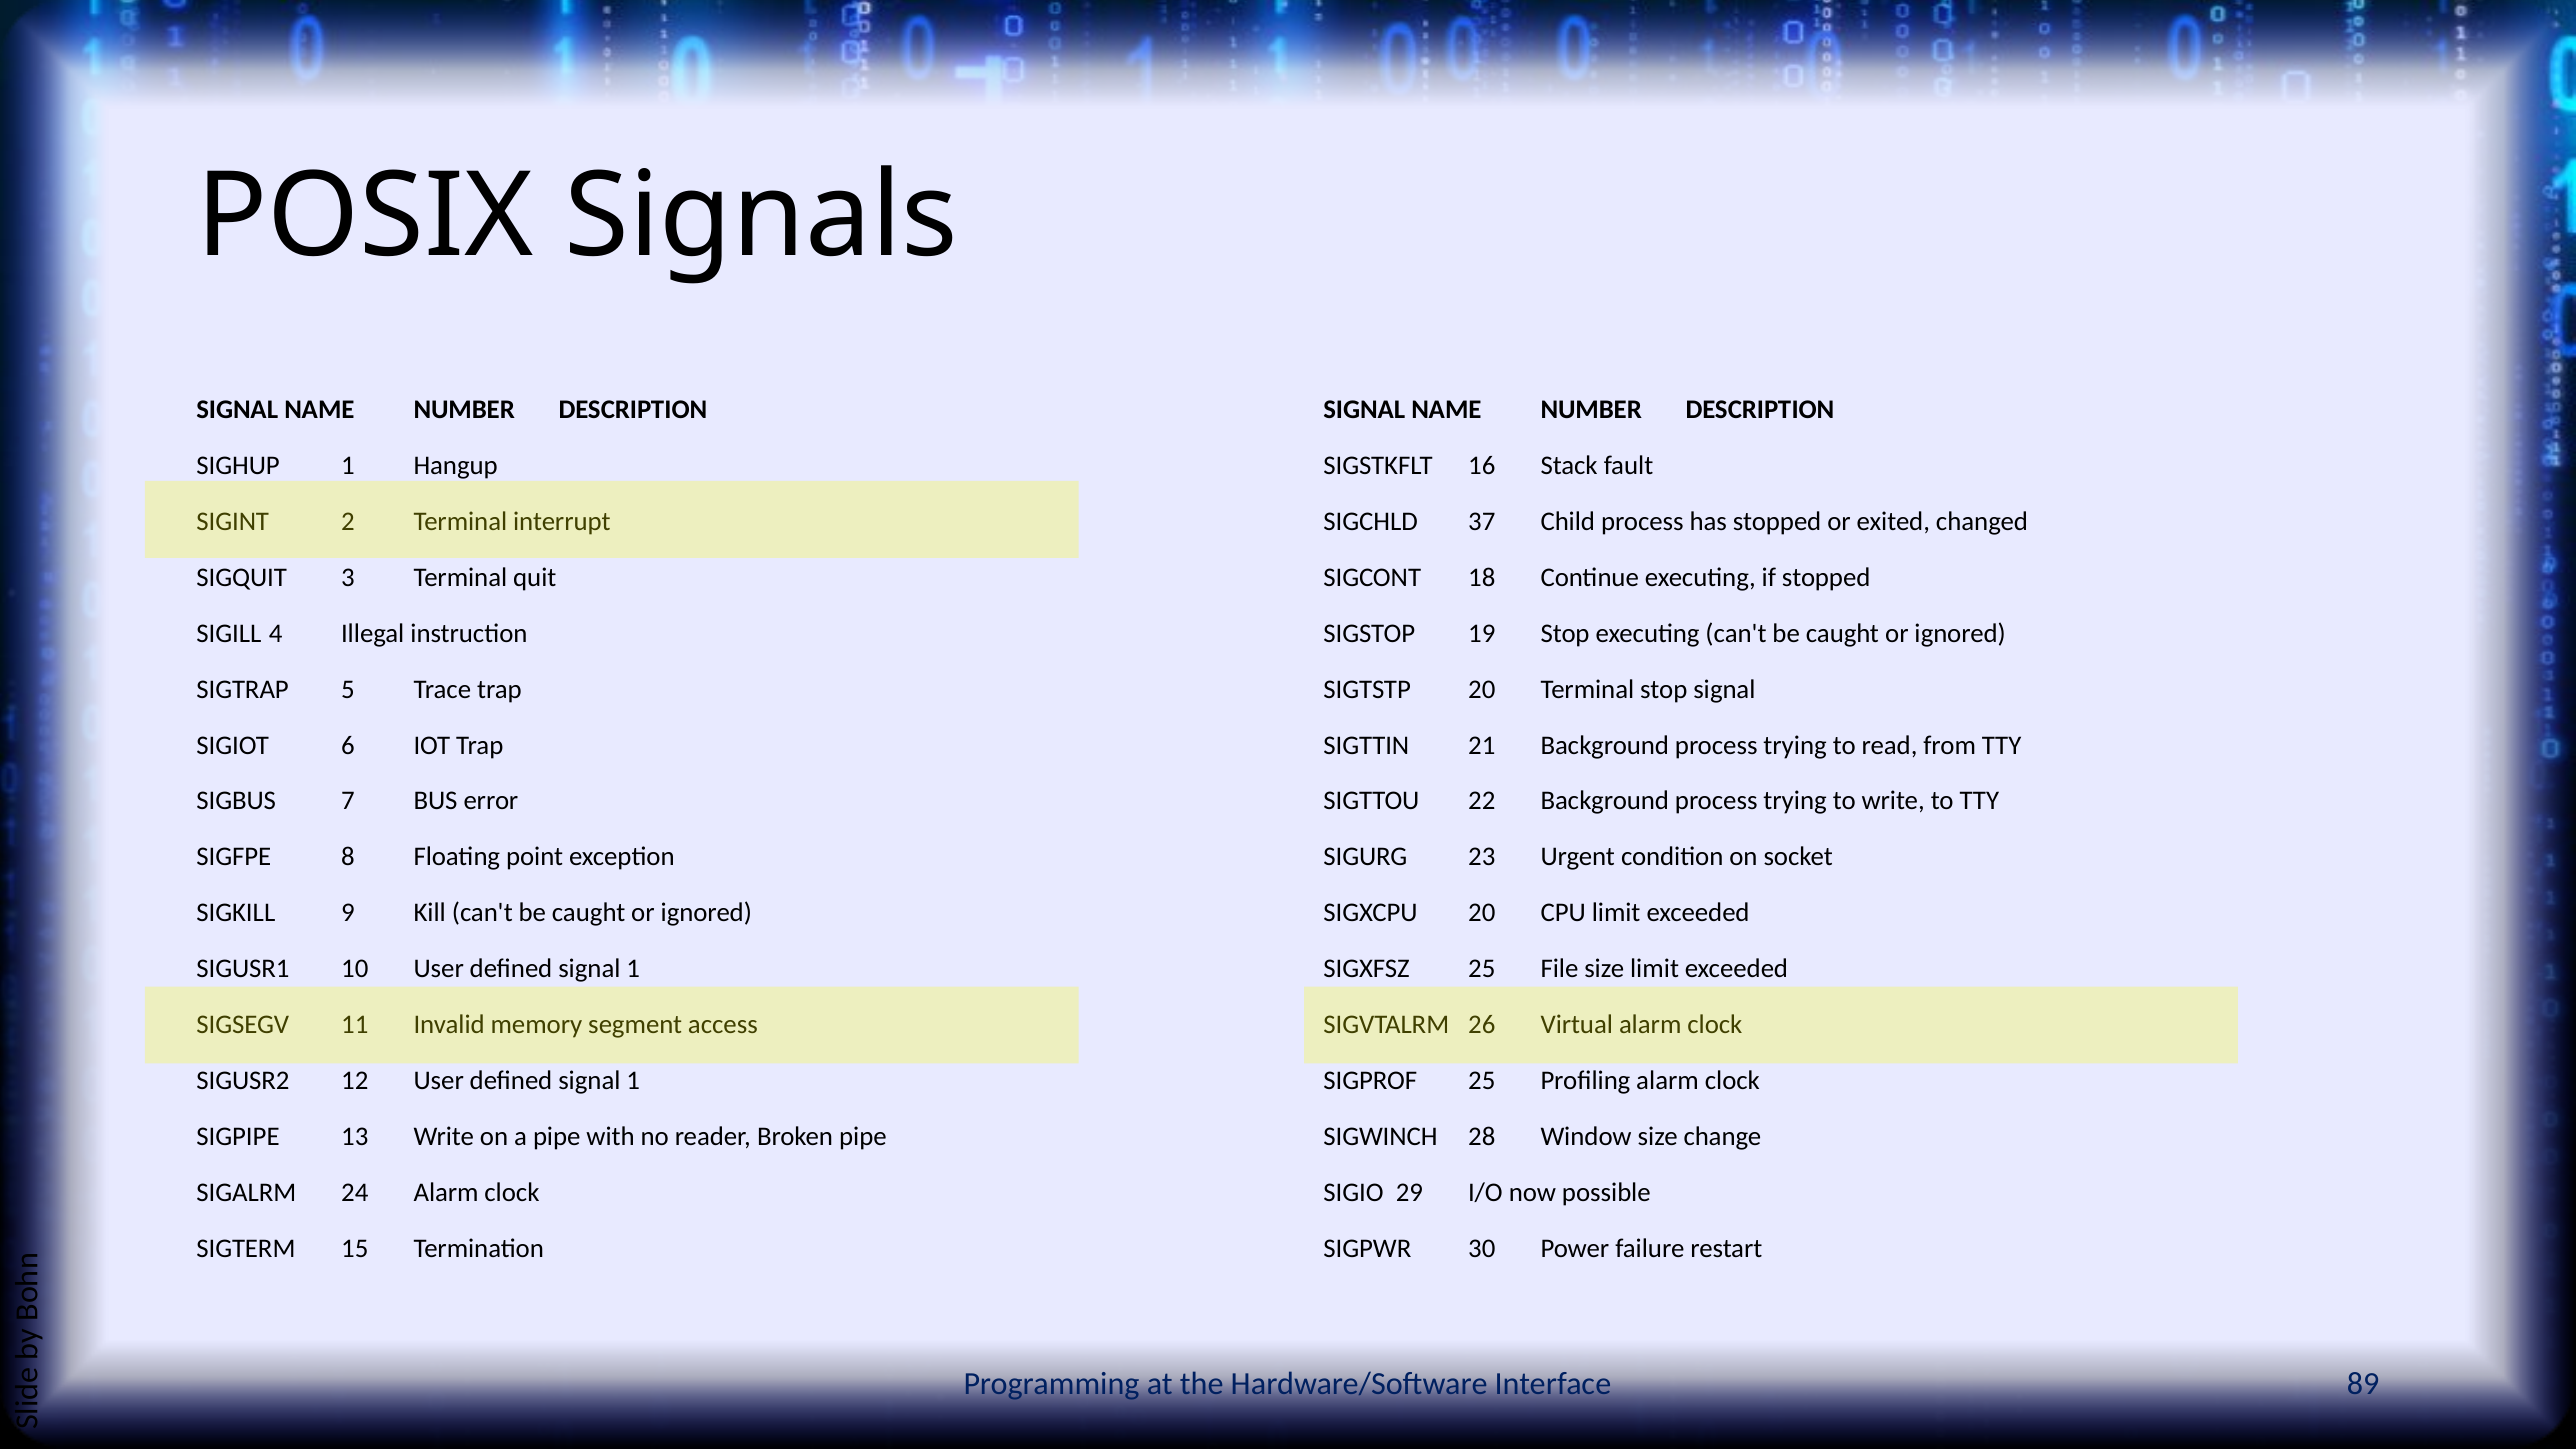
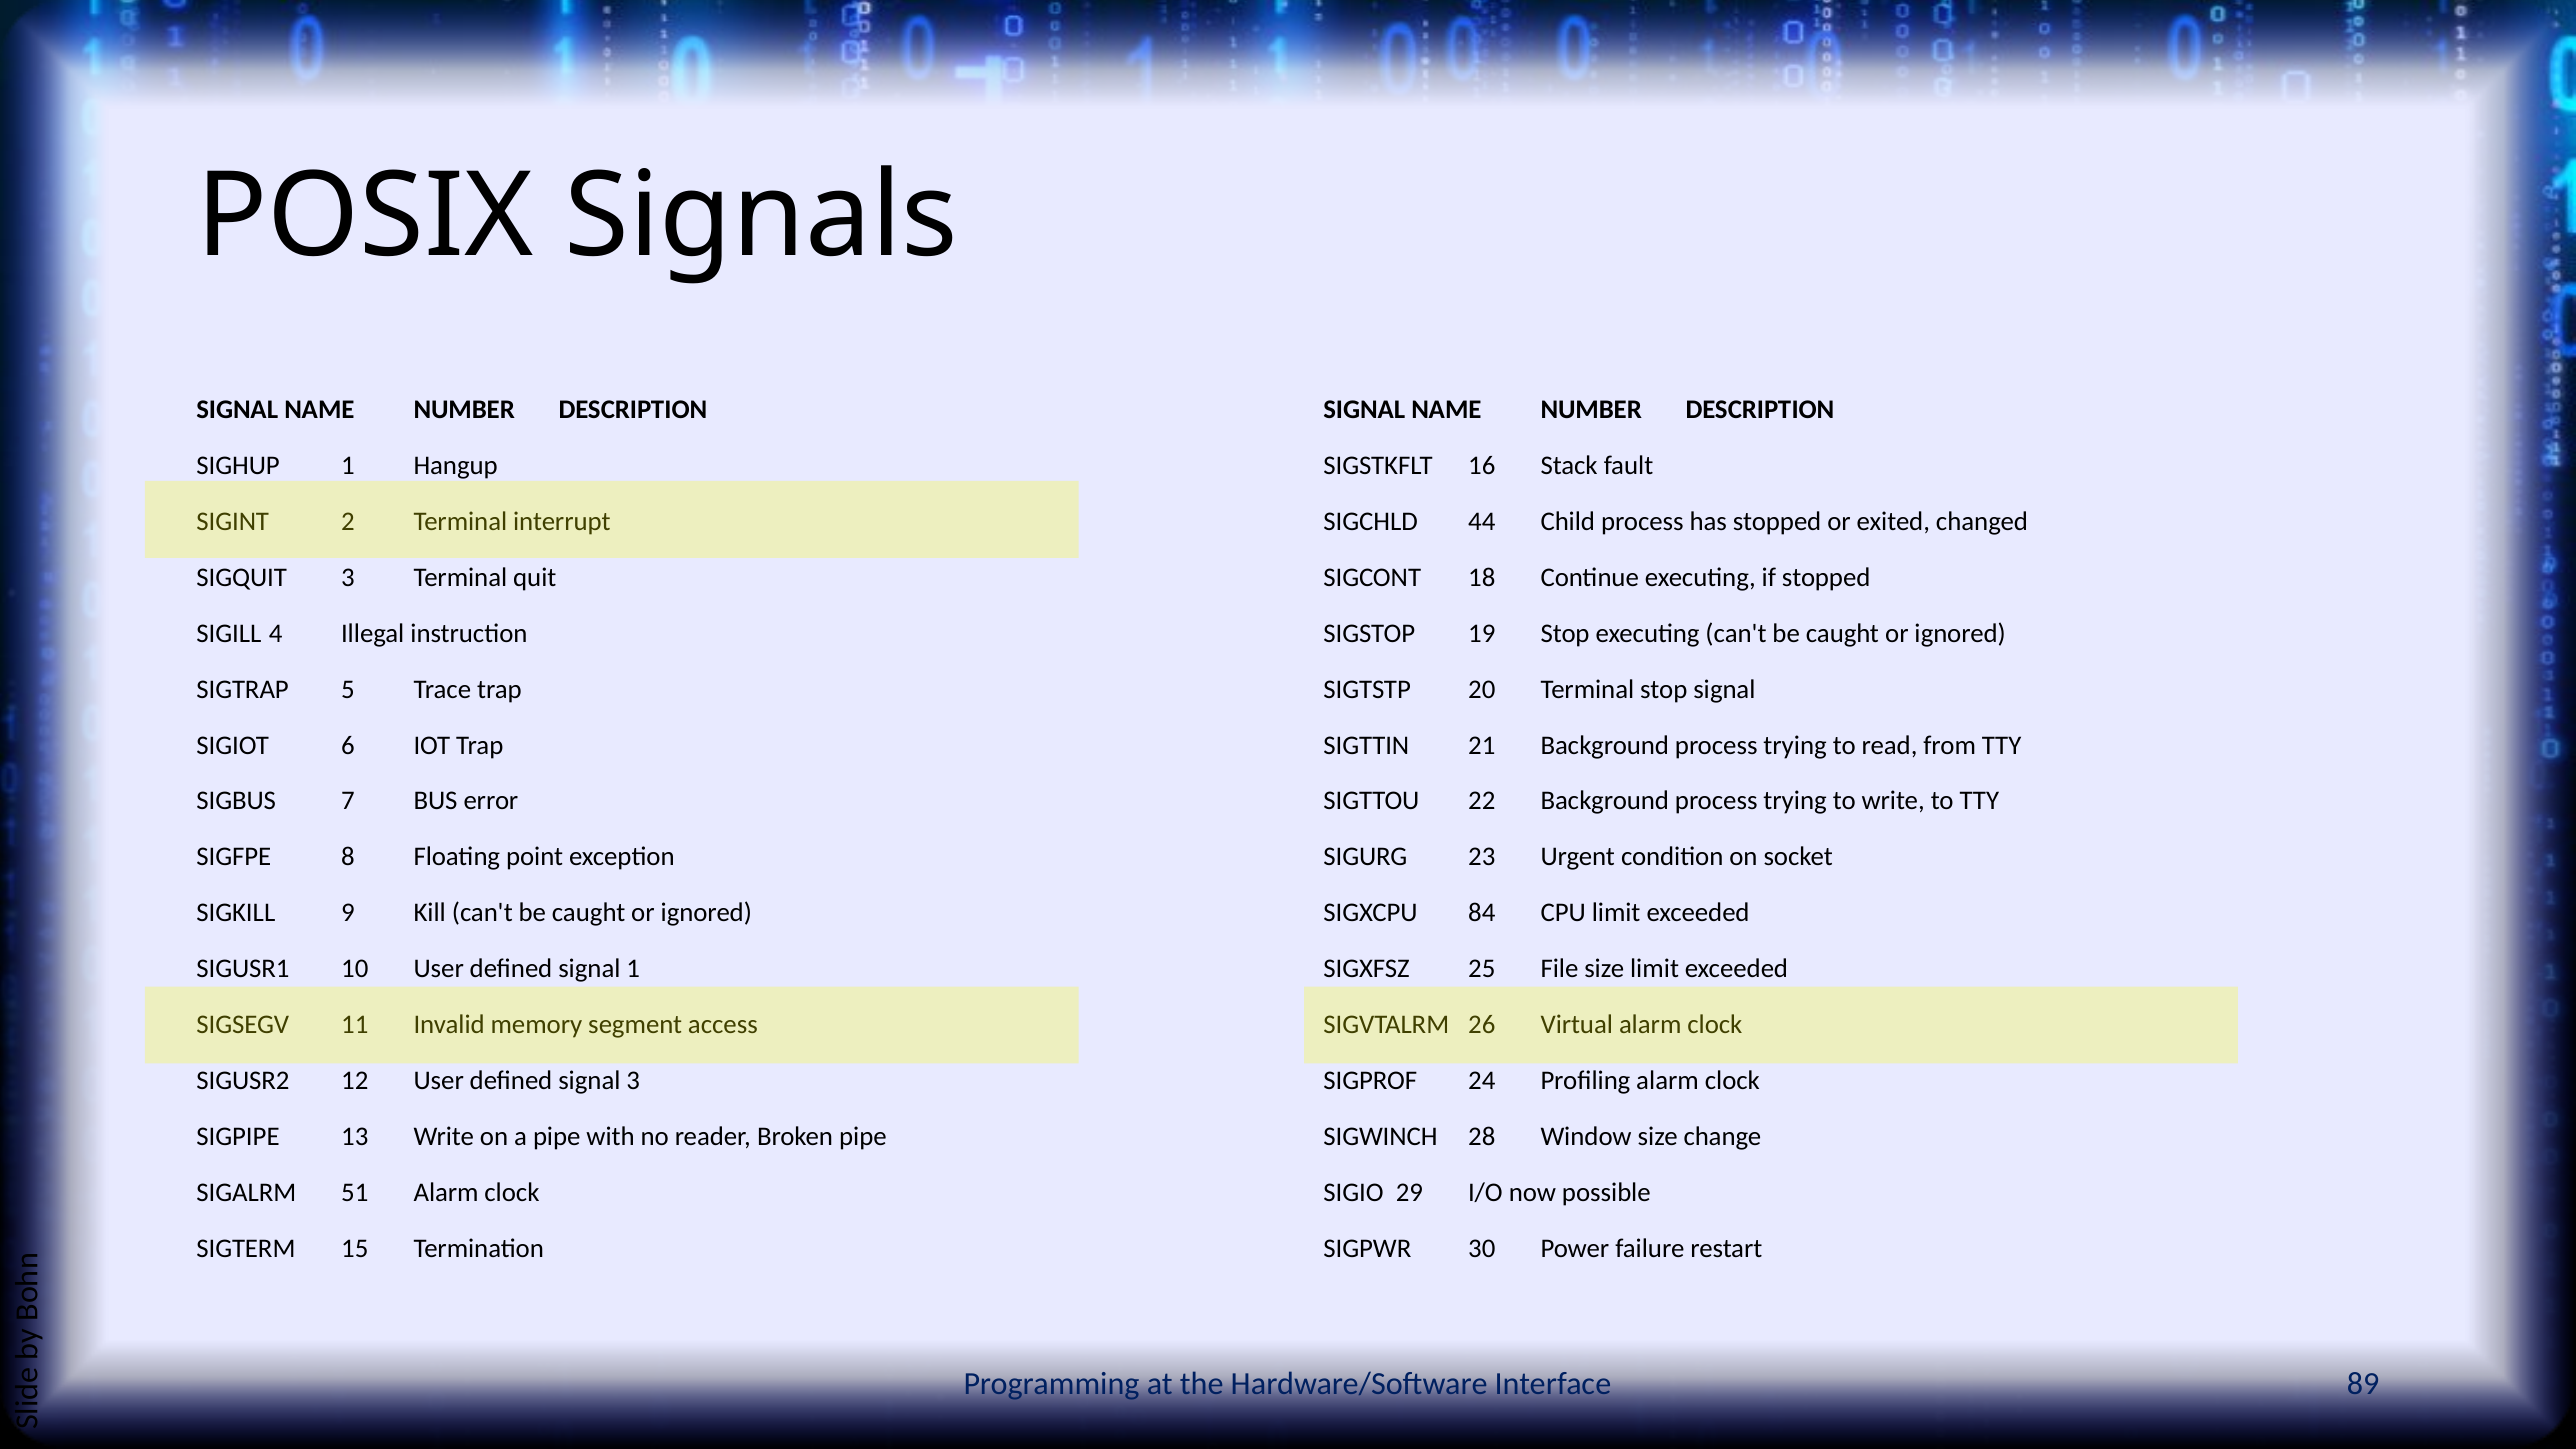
37: 37 -> 44
SIGXCPU 20: 20 -> 84
1 at (633, 1081): 1 -> 3
SIGPROF 25: 25 -> 24
24: 24 -> 51
